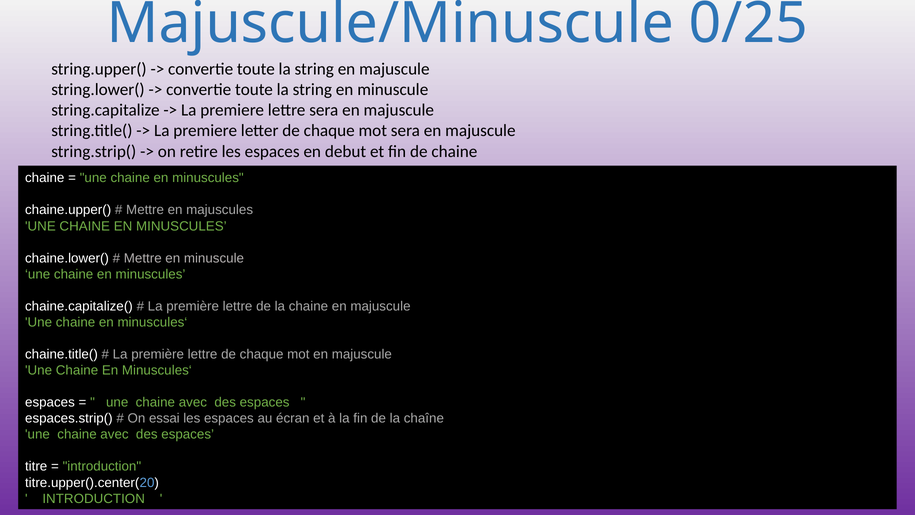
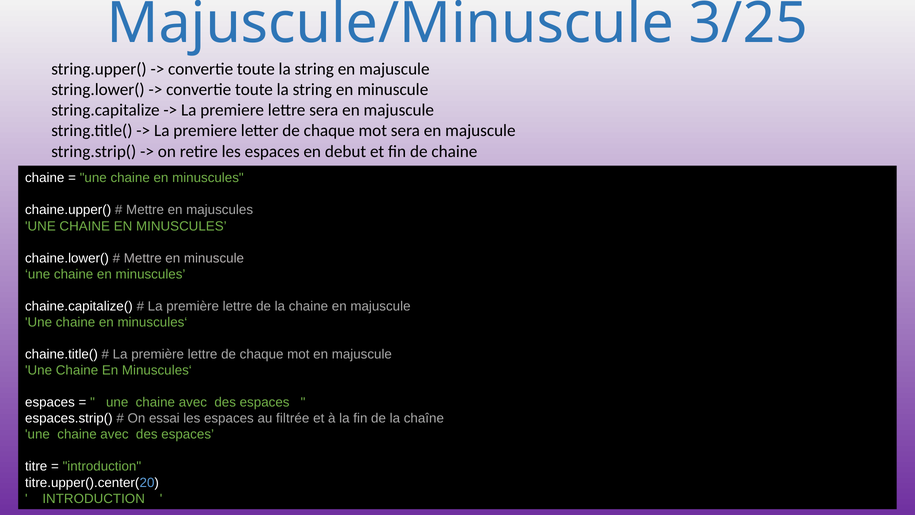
0/25: 0/25 -> 3/25
écran: écran -> filtrée
